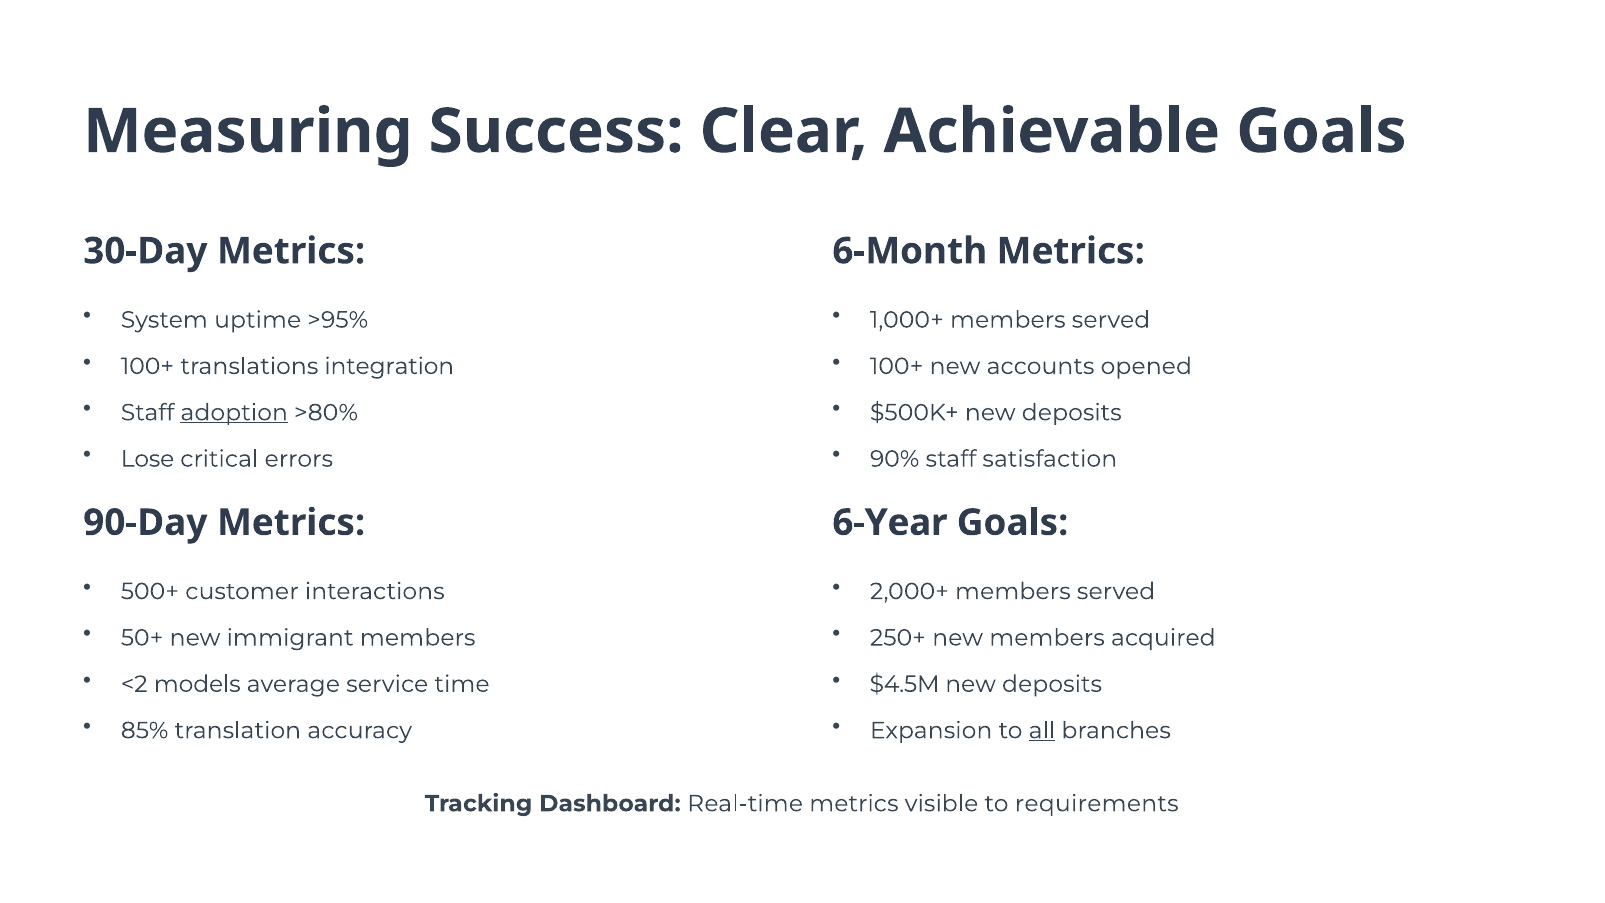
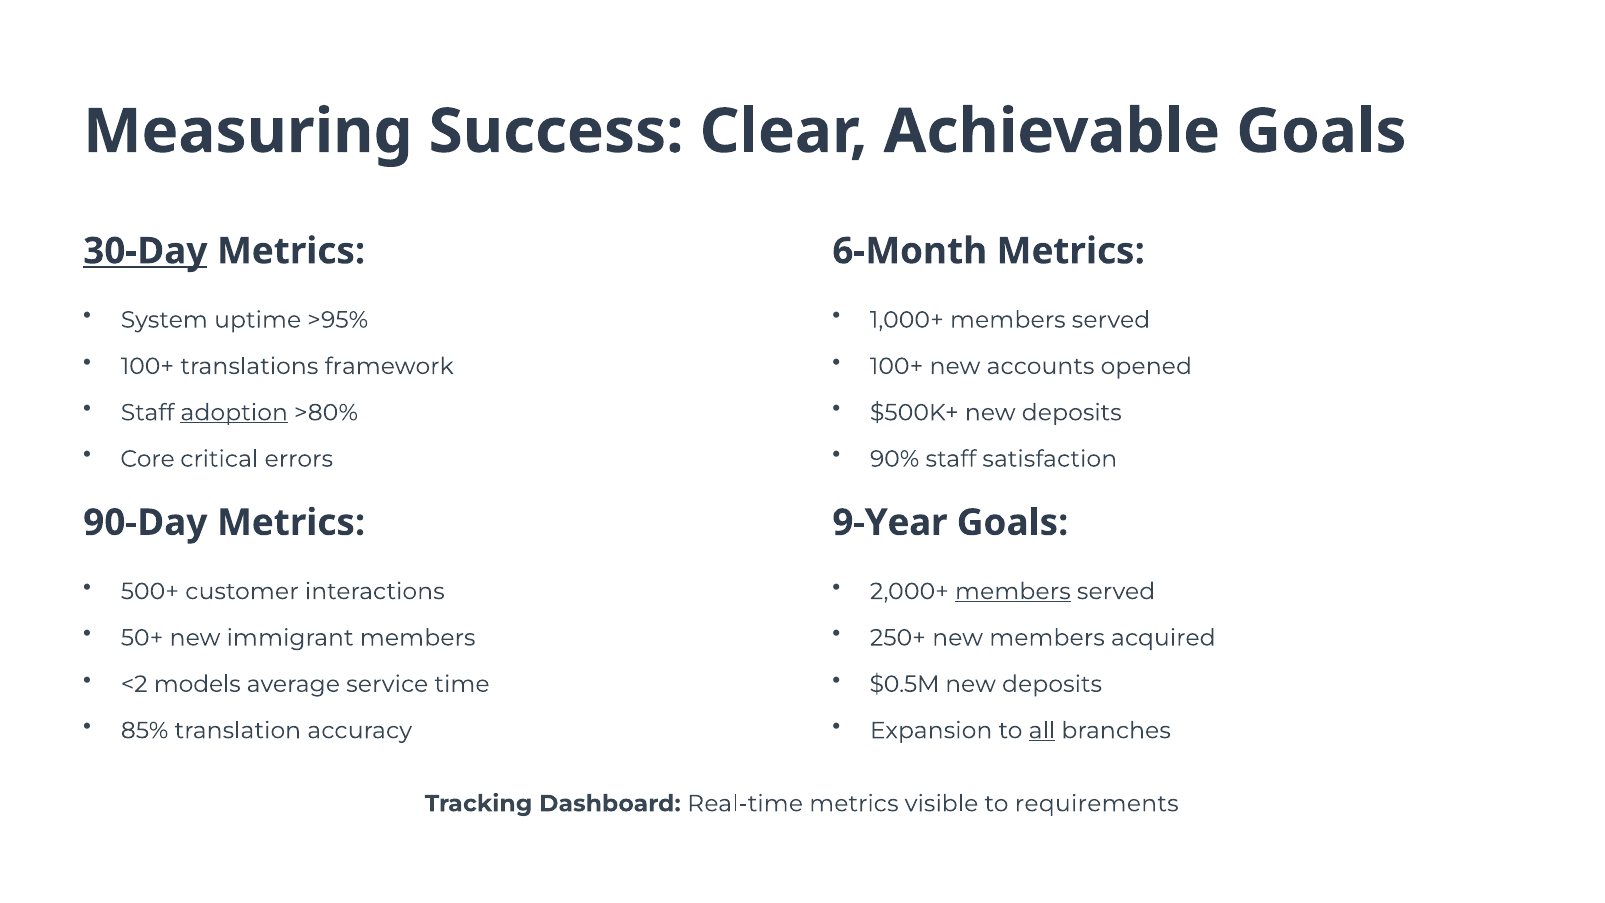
30-Day underline: none -> present
integration: integration -> framework
Lose: Lose -> Core
6-Year: 6-Year -> 9-Year
members at (1013, 591) underline: none -> present
$4.5M: $4.5M -> $0.5M
